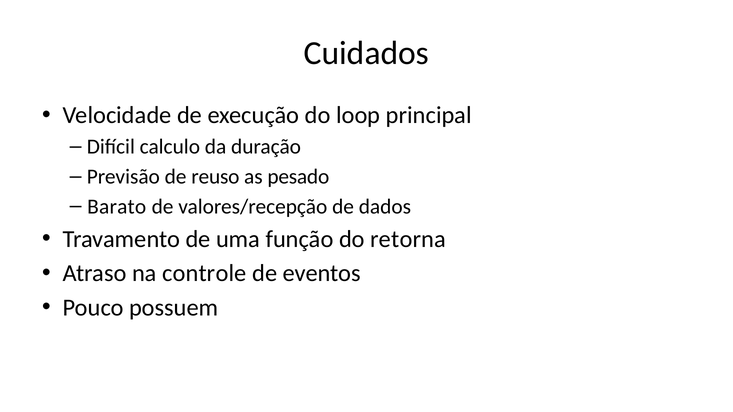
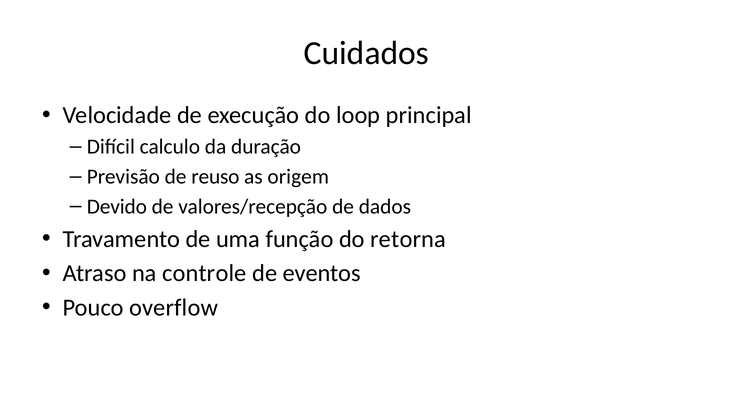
pesado: pesado -> origem
Barato: Barato -> Devido
possuem: possuem -> overflow
